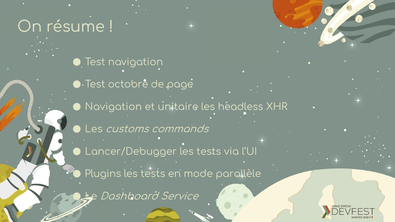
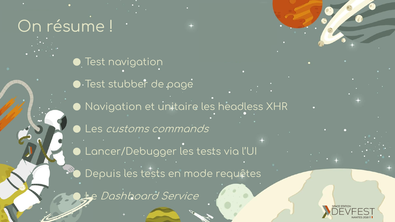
octobre: octobre -> stubber
Plugins: Plugins -> Depuis
parallèle: parallèle -> requêtes
